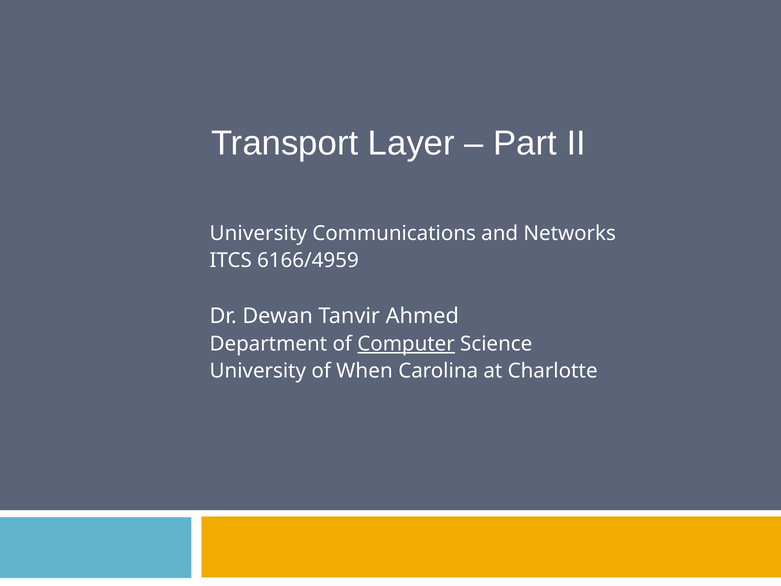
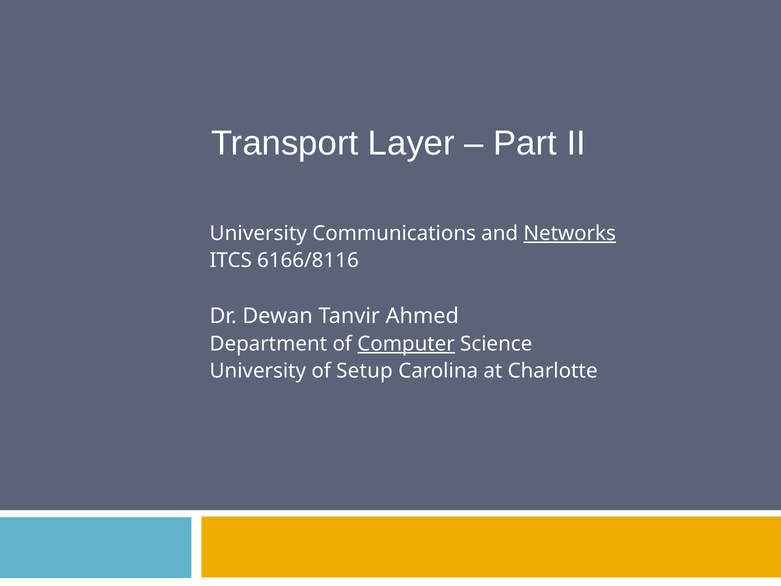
Networks underline: none -> present
6166/4959: 6166/4959 -> 6166/8116
When: When -> Setup
